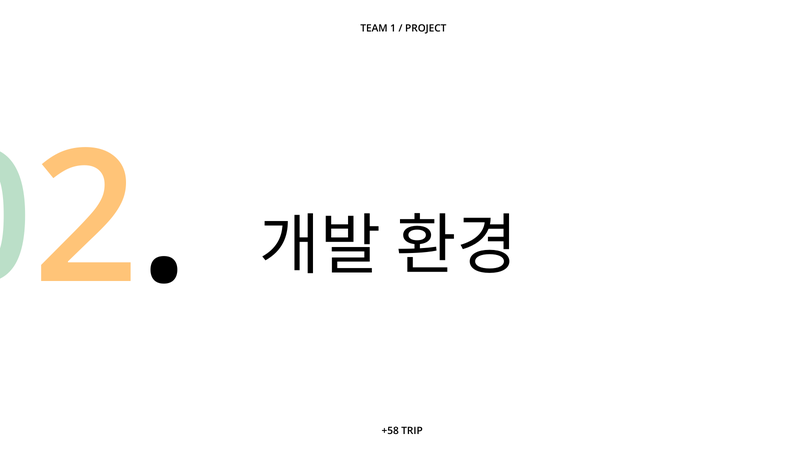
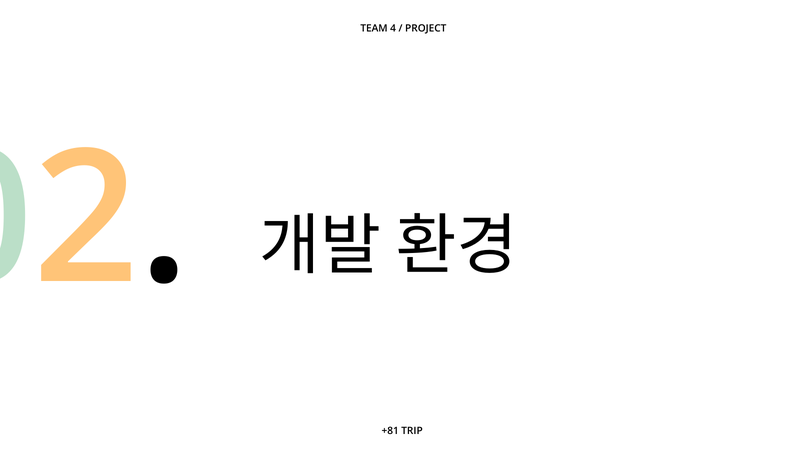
1: 1 -> 4
+58: +58 -> +81
